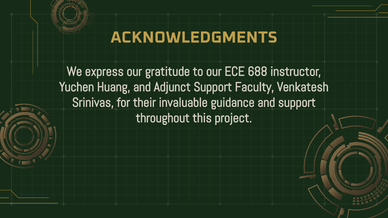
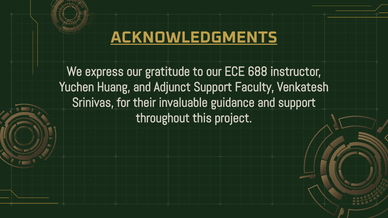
ACKNOWLEDGMENTS underline: none -> present
